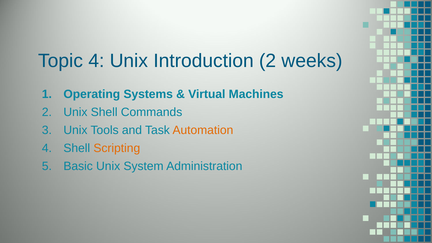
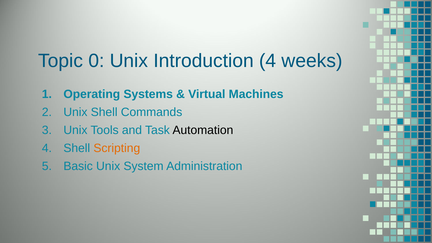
Topic 4: 4 -> 0
Introduction 2: 2 -> 4
Automation colour: orange -> black
